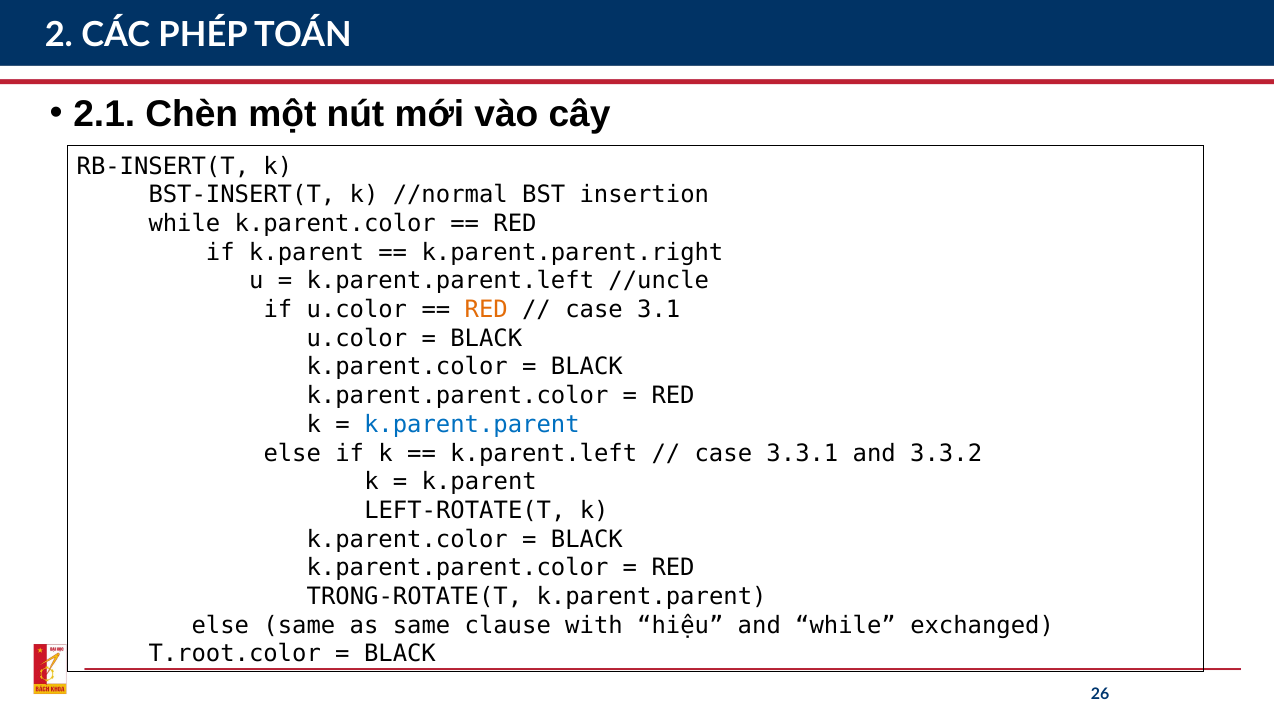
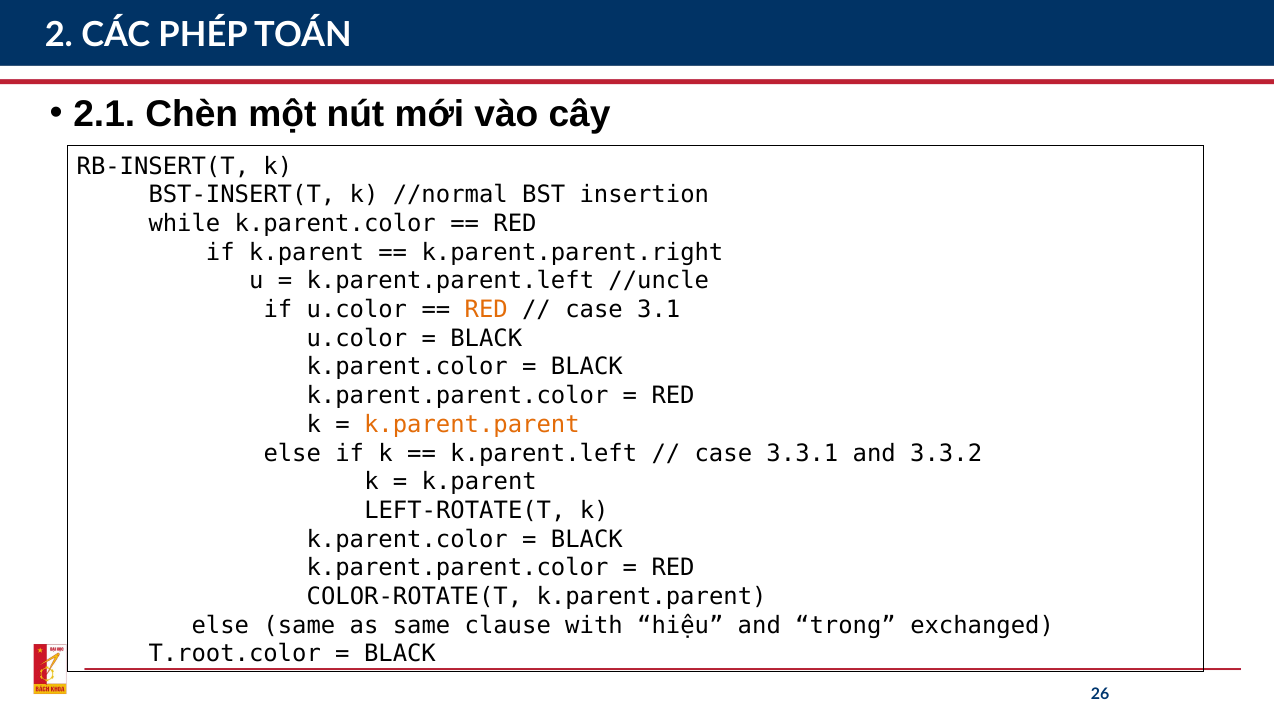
k.parent.parent at (472, 424) colour: blue -> orange
TRONG-ROTATE(T: TRONG-ROTATE(T -> COLOR-ROTATE(T
and while: while -> trong
